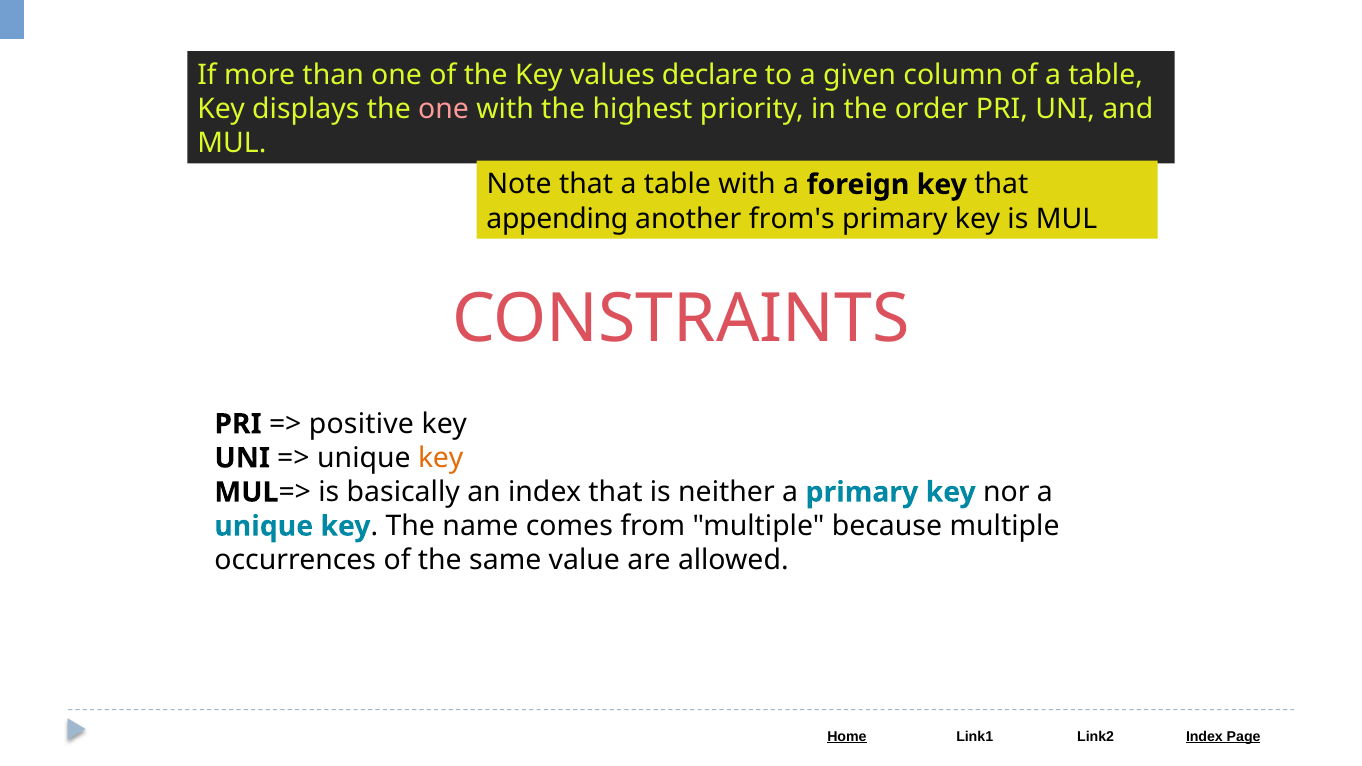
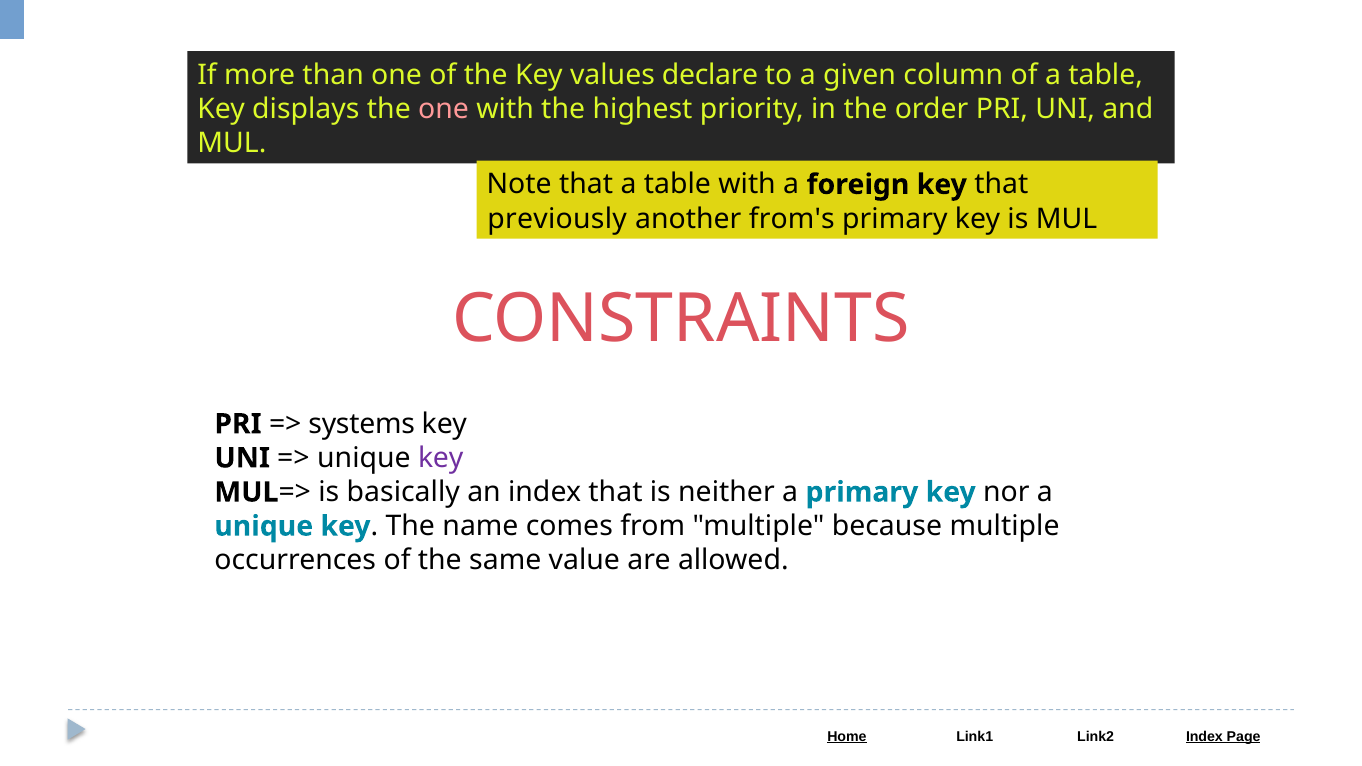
appending: appending -> previously
positive: positive -> systems
key at (441, 458) colour: orange -> purple
